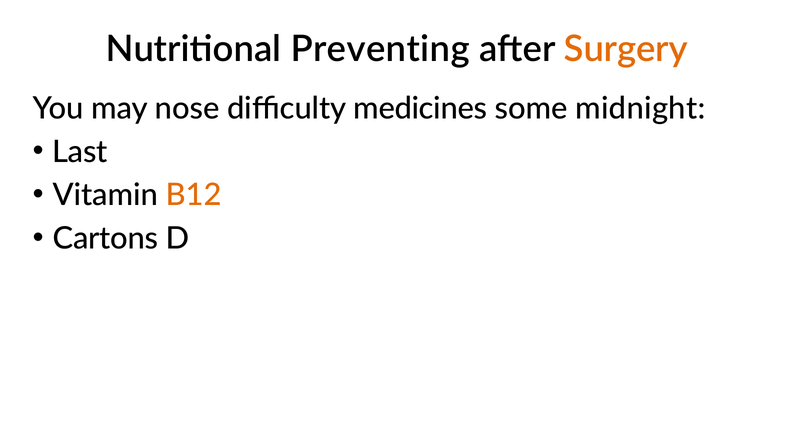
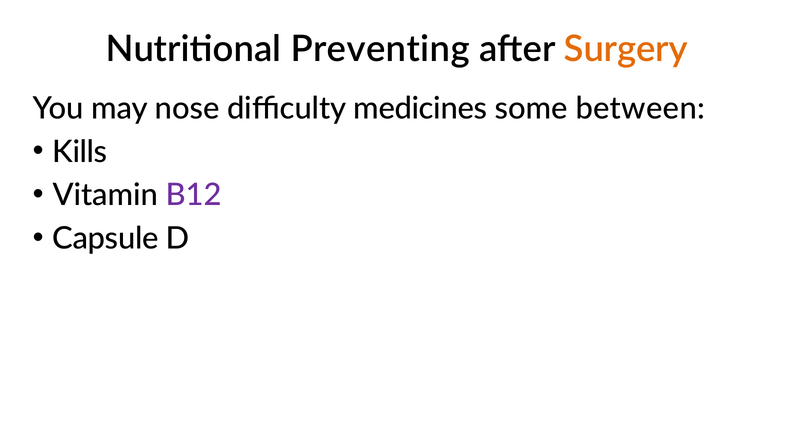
midnight: midnight -> between
Last: Last -> Kills
B12 colour: orange -> purple
Cartons: Cartons -> Capsule
